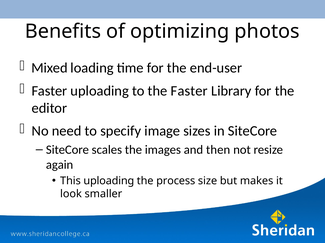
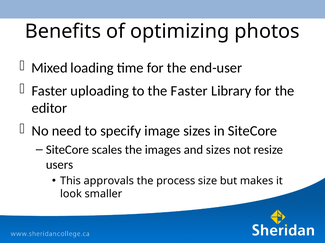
and then: then -> sizes
again: again -> users
This uploading: uploading -> approvals
